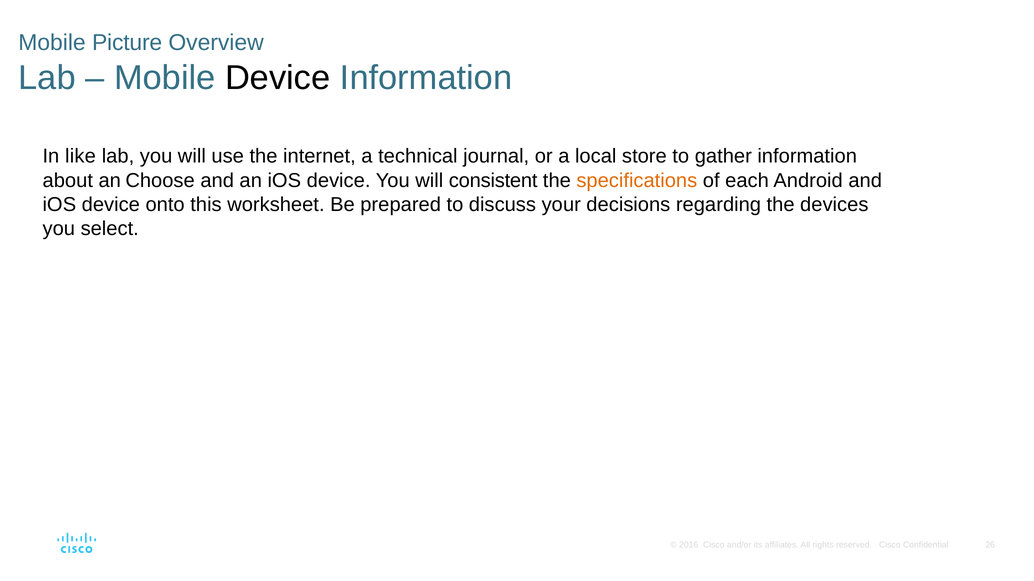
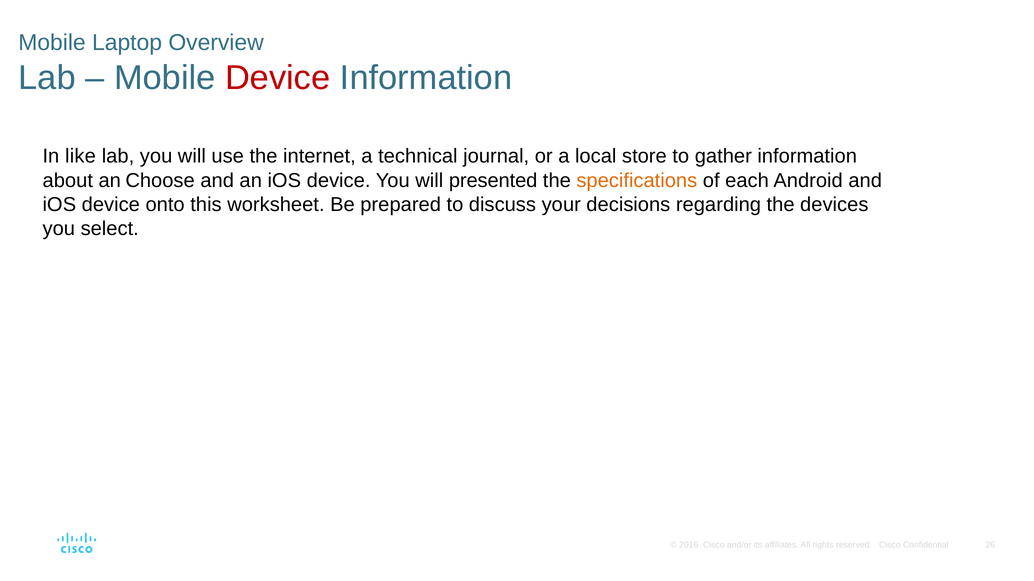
Picture: Picture -> Laptop
Device at (278, 78) colour: black -> red
consistent: consistent -> presented
